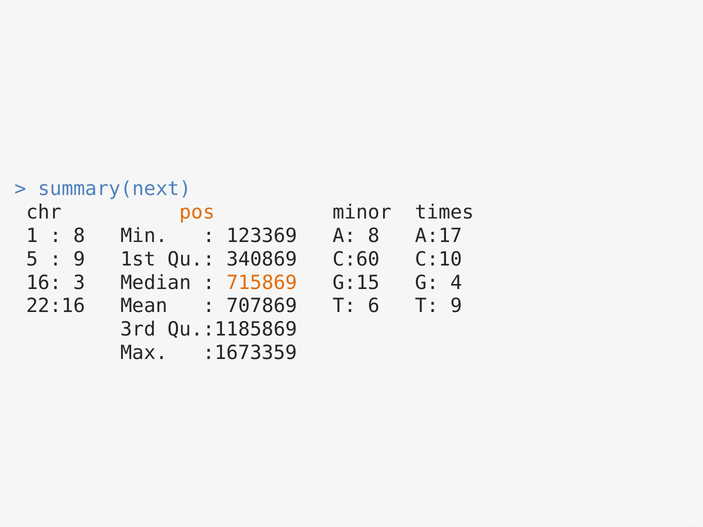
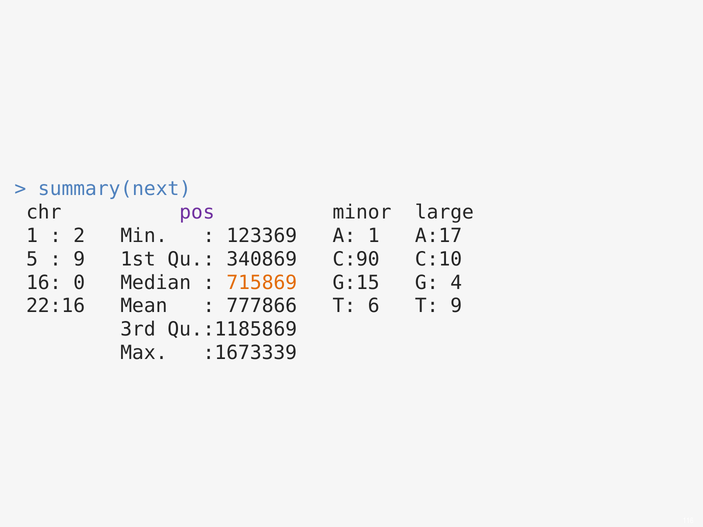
pos colour: orange -> purple
times: times -> large
8 at (79, 236): 8 -> 2
A 8: 8 -> 1
C:60: C:60 -> C:90
3: 3 -> 0
707869: 707869 -> 777866
:1673359: :1673359 -> :1673339
